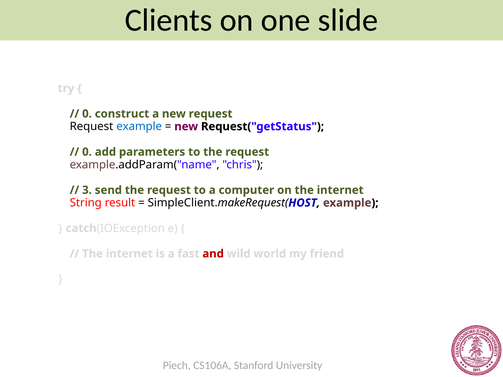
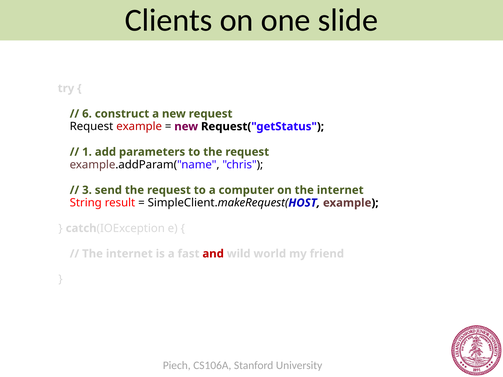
0 at (87, 114): 0 -> 6
example at (139, 127) colour: blue -> red
0 at (87, 152): 0 -> 1
